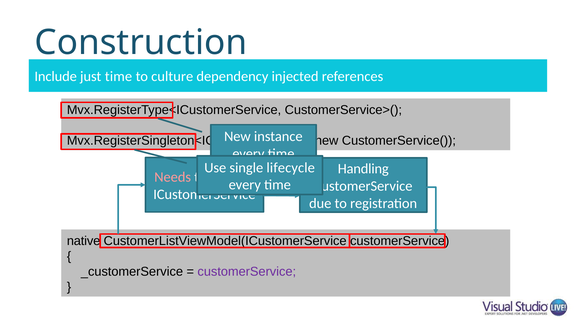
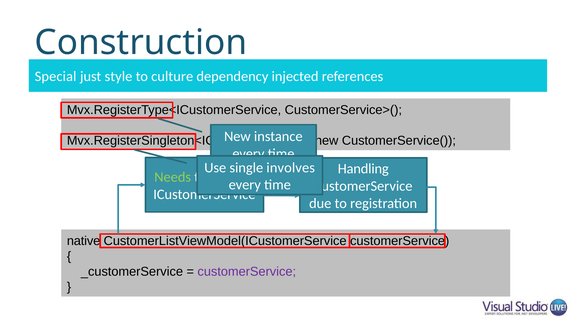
Include: Include -> Special
just time: time -> style
lifecycle: lifecycle -> involves
Needs colour: pink -> light green
